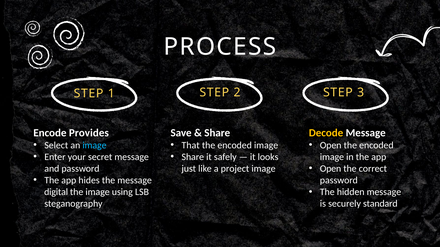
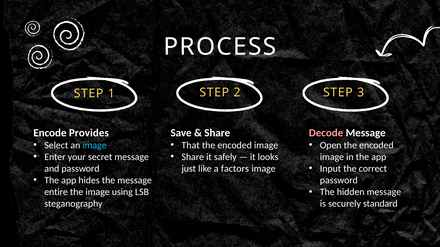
Decode colour: yellow -> pink
Open at (331, 169): Open -> Input
project: project -> factors
digital: digital -> entire
